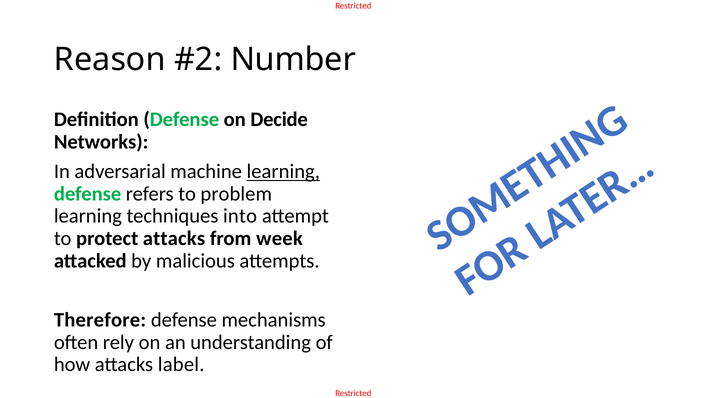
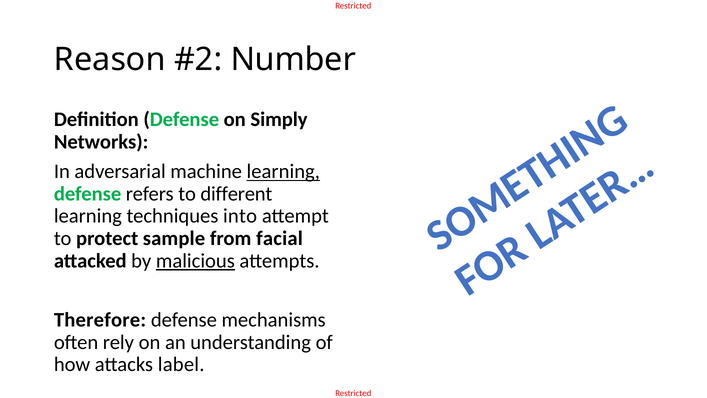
Decide: Decide -> Simply
problem: problem -> different
protect attacks: attacks -> sample
week: week -> facial
malicious underline: none -> present
